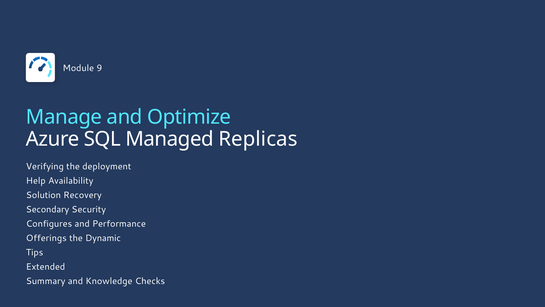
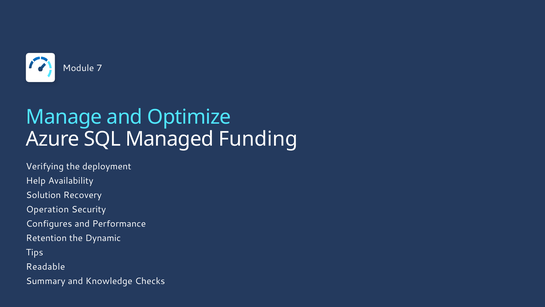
9: 9 -> 7
Replicas: Replicas -> Funding
Secondary: Secondary -> Operation
Offerings: Offerings -> Retention
Extended: Extended -> Readable
